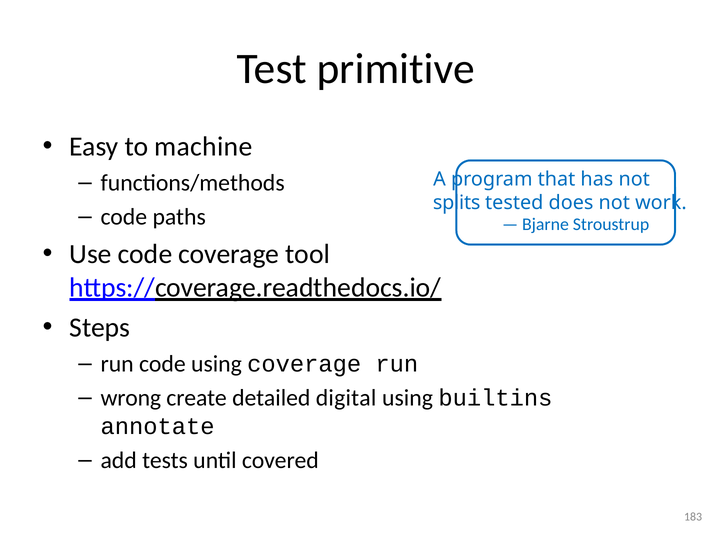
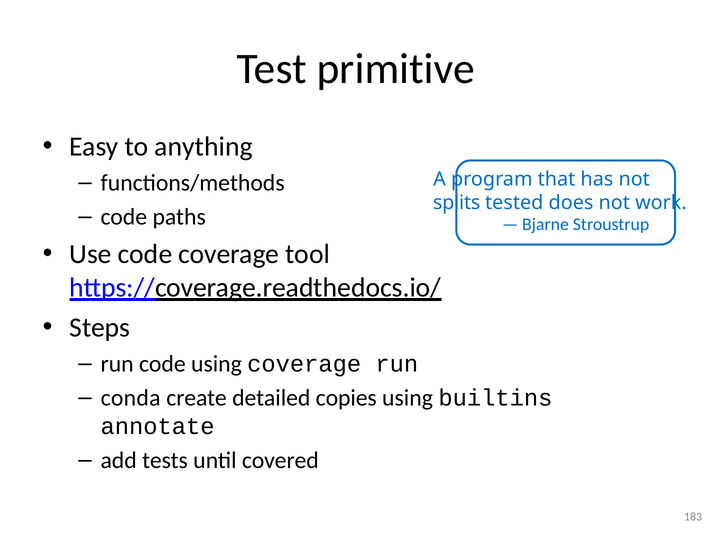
machine: machine -> anything
wrong: wrong -> conda
digital: digital -> copies
